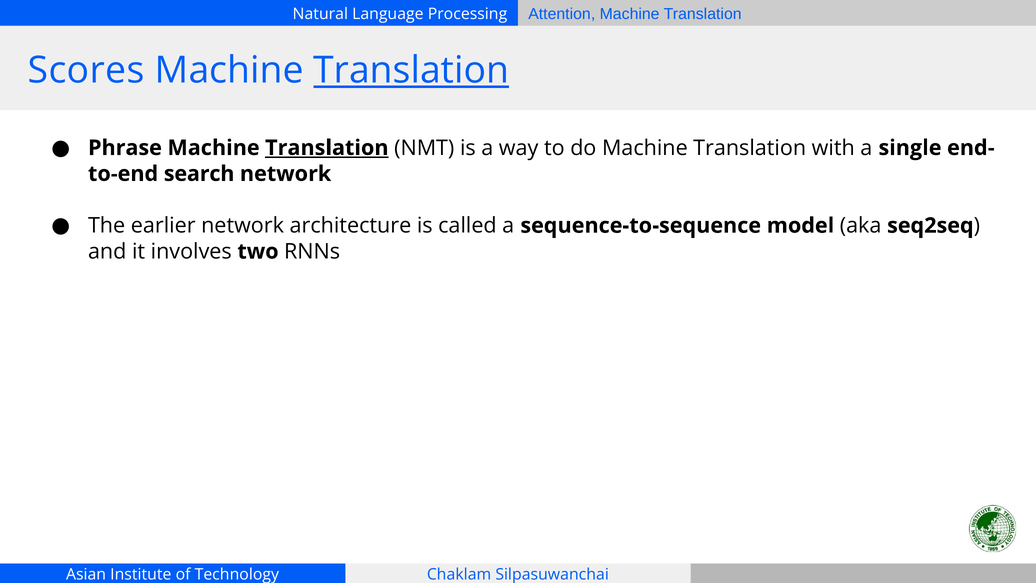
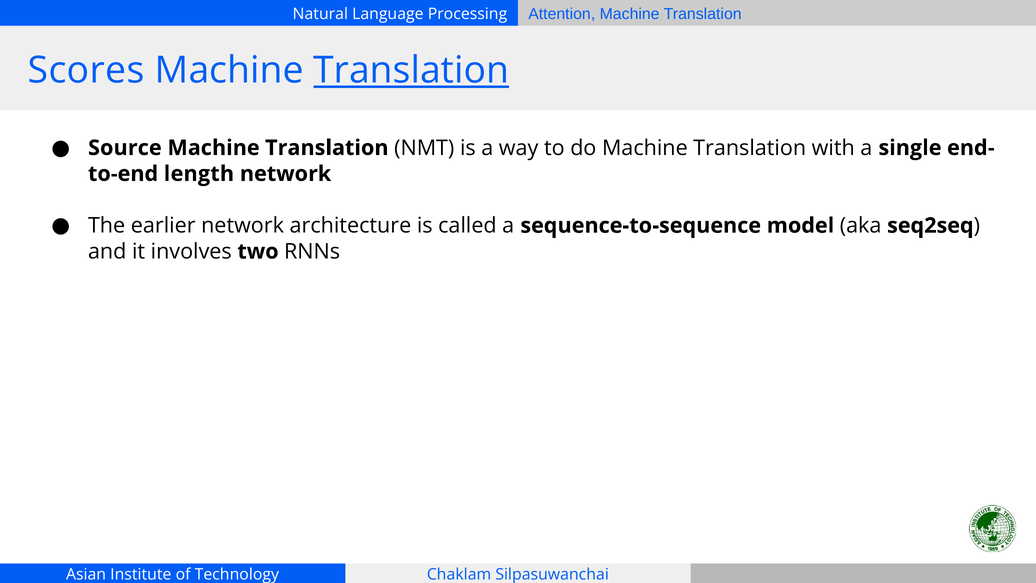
Phrase: Phrase -> Source
Translation at (327, 148) underline: present -> none
search: search -> length
